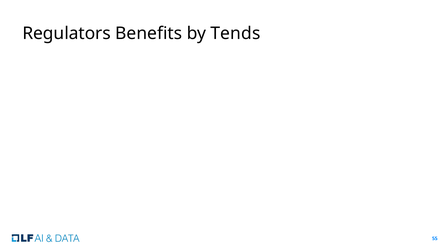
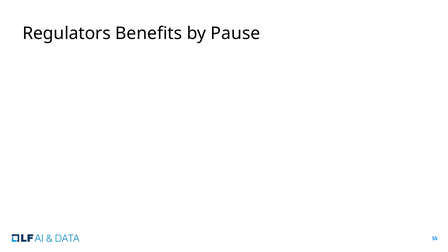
Tends: Tends -> Pause
